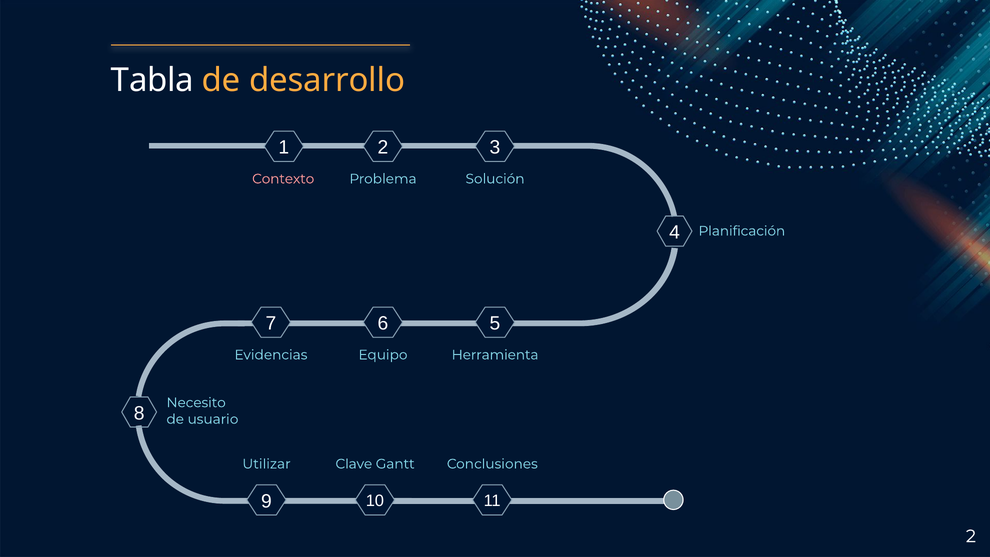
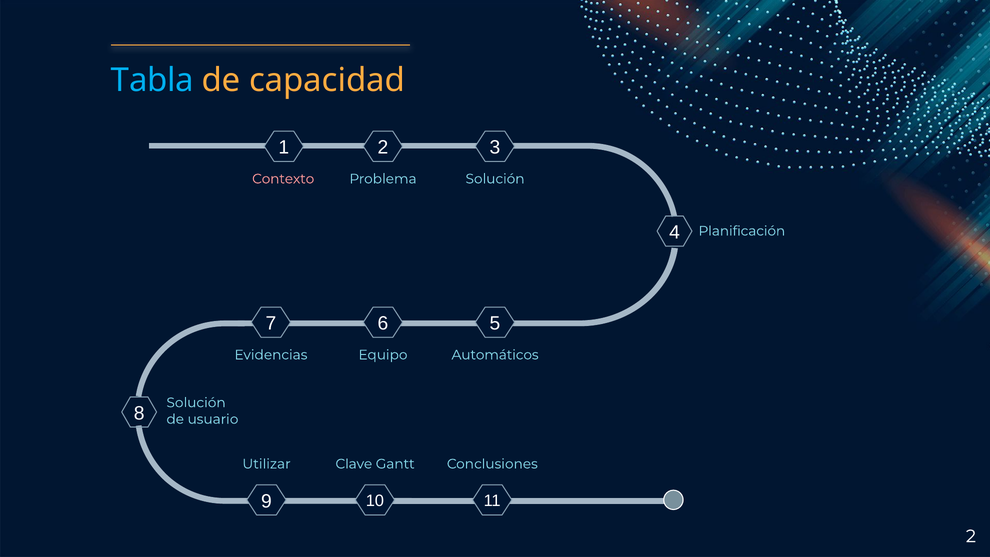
Tabla colour: white -> light blue
desarrollo: desarrollo -> capacidad
Herramienta: Herramienta -> Automáticos
Necesito at (196, 403): Necesito -> Solución
